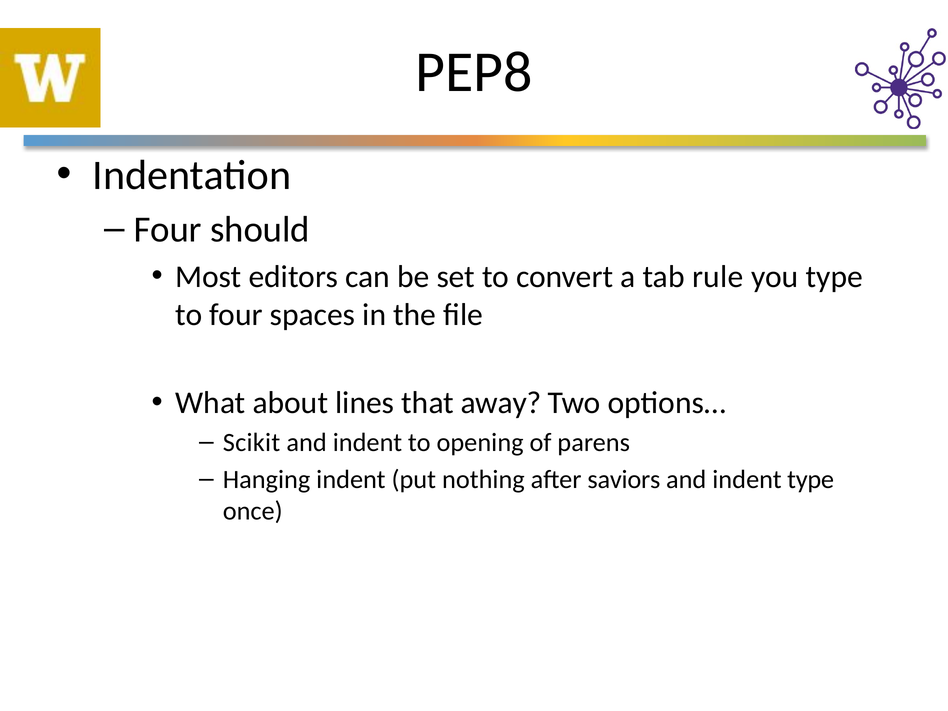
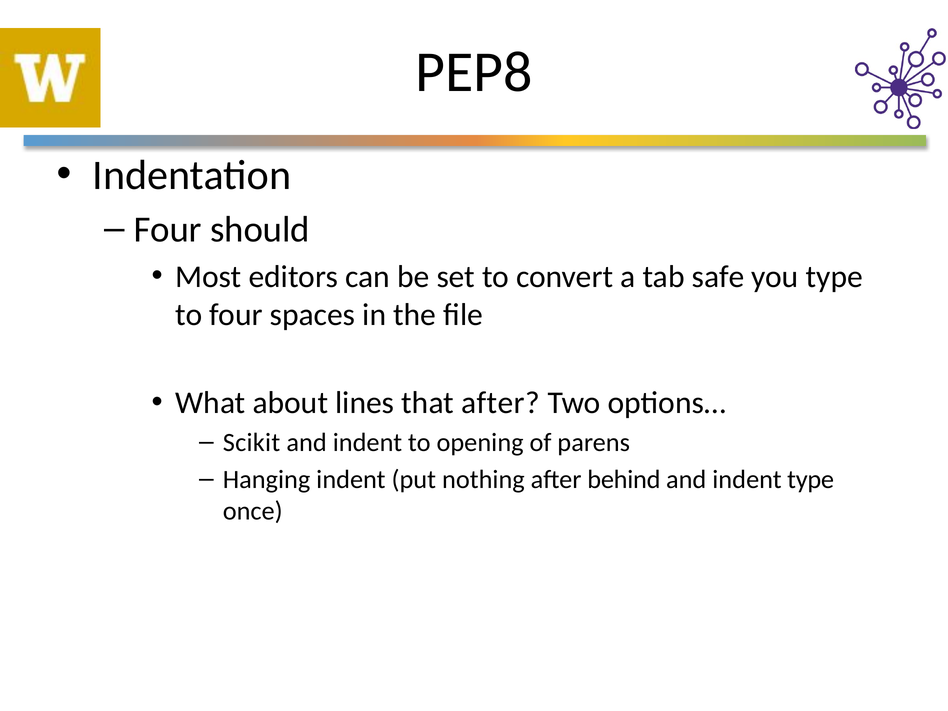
rule: rule -> safe
that away: away -> after
saviors: saviors -> behind
